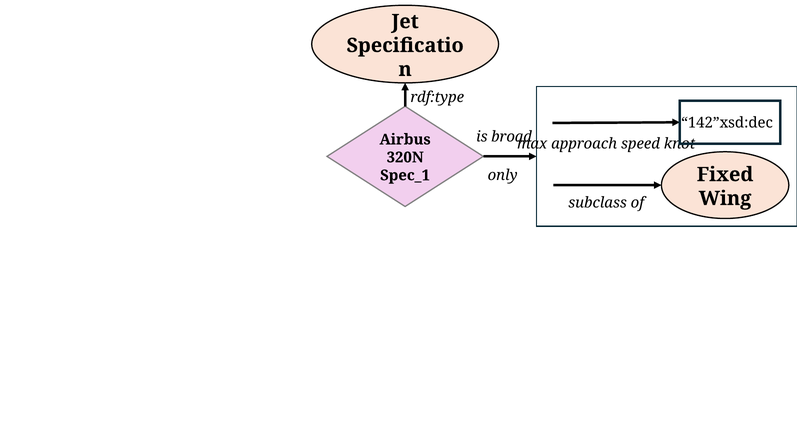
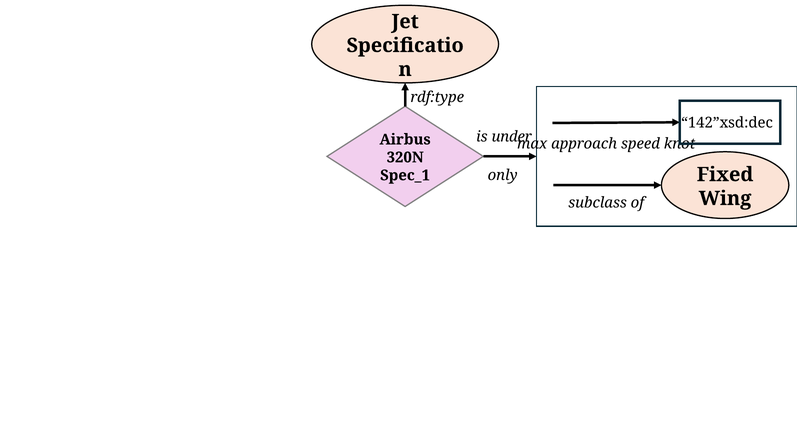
broad: broad -> under
